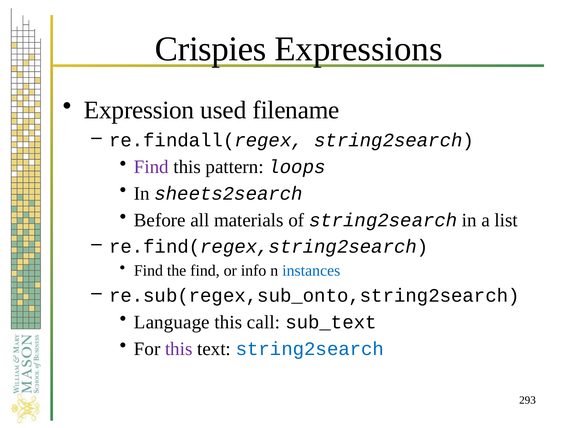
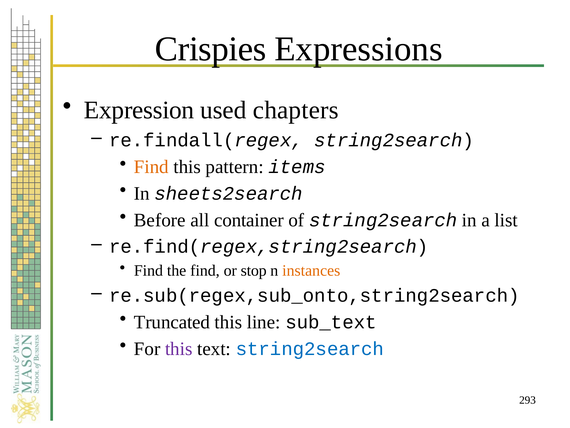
filename: filename -> chapters
Find at (151, 167) colour: purple -> orange
loops: loops -> items
materials: materials -> container
info: info -> stop
instances colour: blue -> orange
Language: Language -> Truncated
call: call -> line
